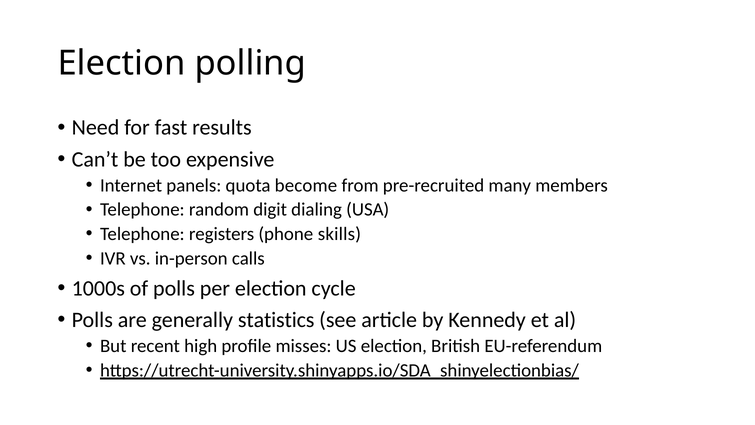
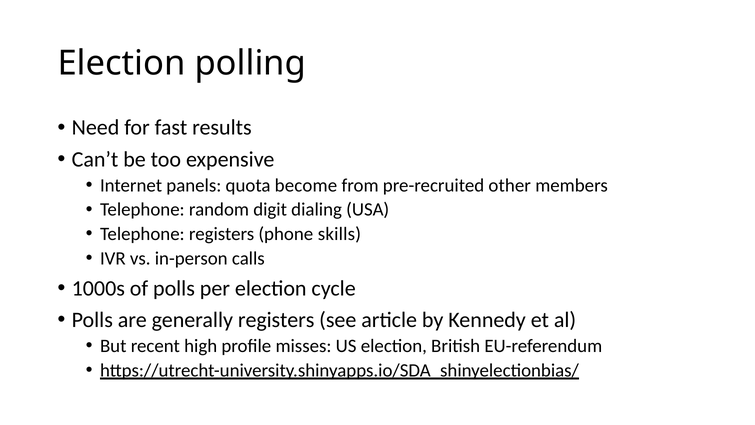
many: many -> other
generally statistics: statistics -> registers
